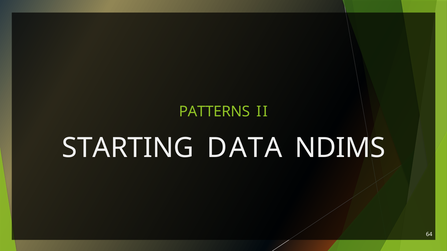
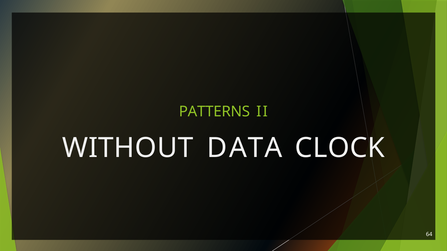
STARTING: STARTING -> WITHOUT
NDIMS: NDIMS -> CLOCK
